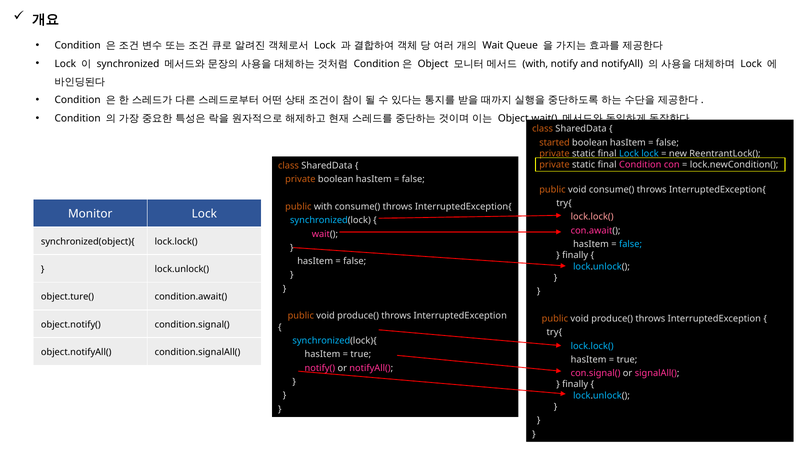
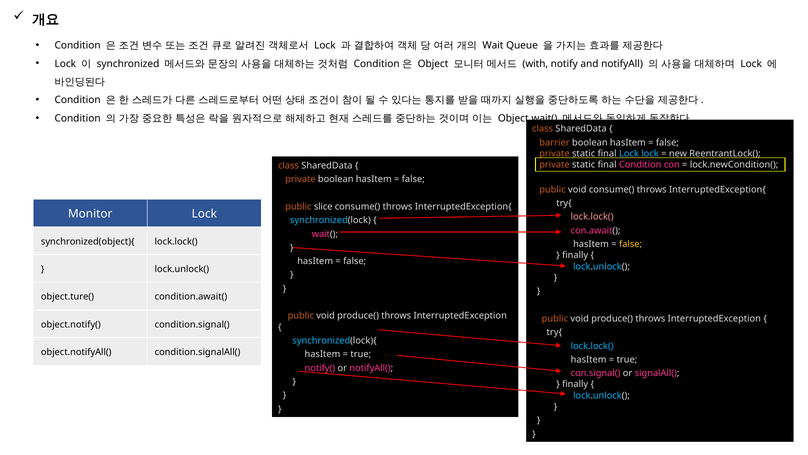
started: started -> barrier
public with: with -> slice
false at (631, 244) colour: light blue -> yellow
